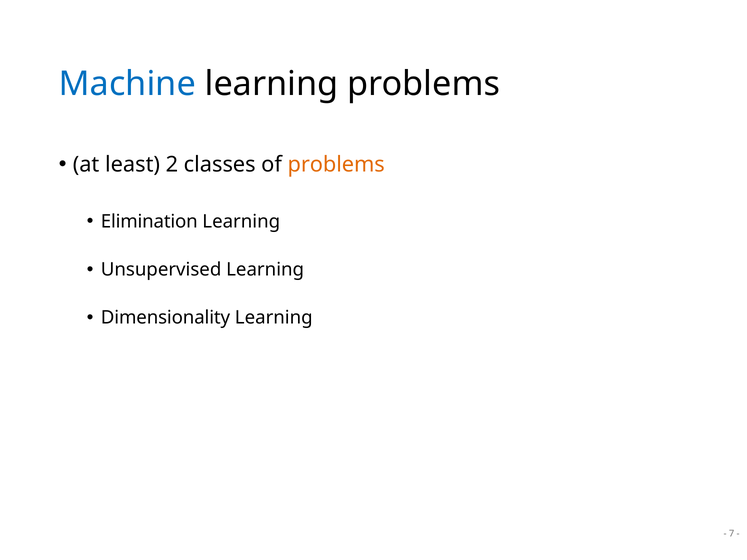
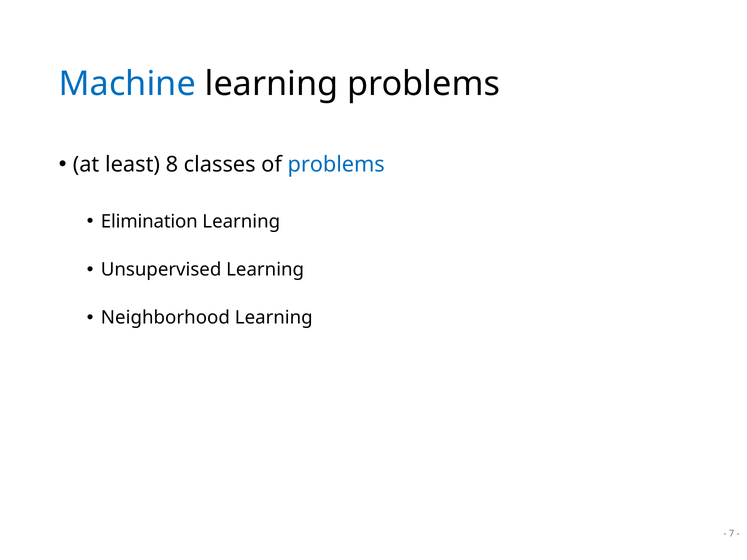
2: 2 -> 8
problems at (336, 165) colour: orange -> blue
Dimensionality: Dimensionality -> Neighborhood
